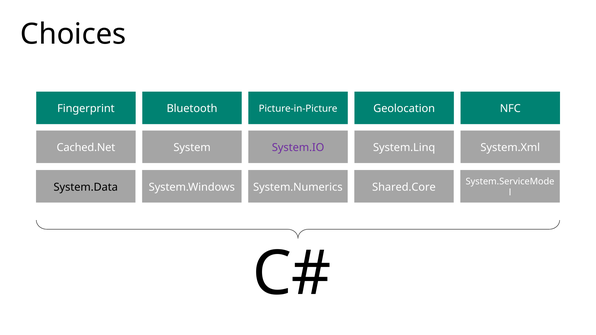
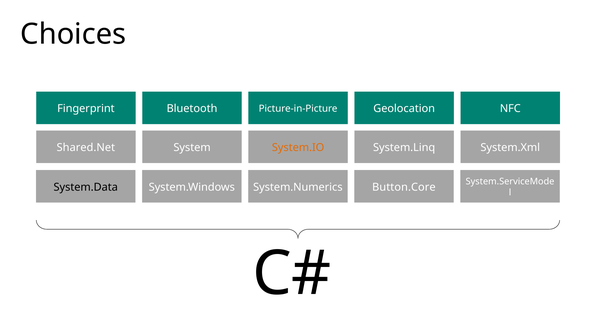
Cached.Net: Cached.Net -> Shared.Net
System.IO colour: purple -> orange
Shared.Core: Shared.Core -> Button.Core
